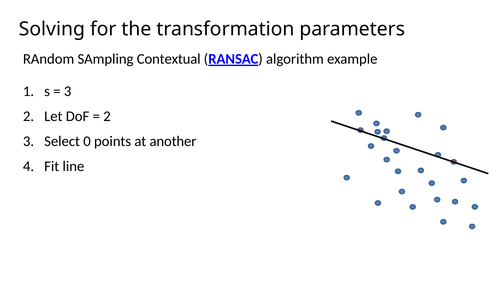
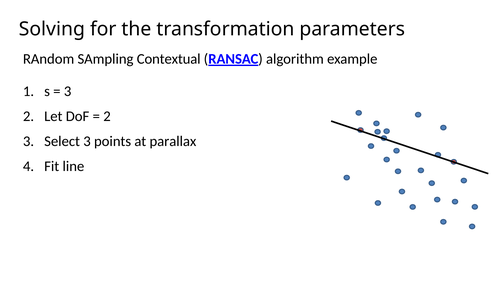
Select 0: 0 -> 3
another: another -> parallax
